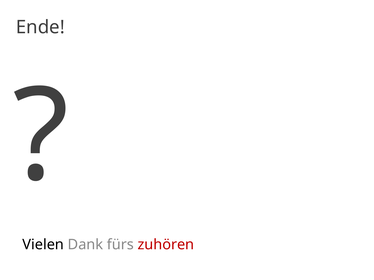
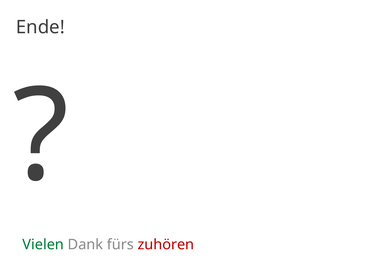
Vielen colour: black -> green
